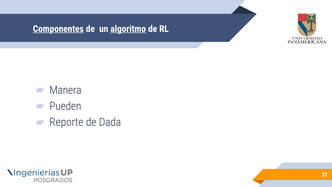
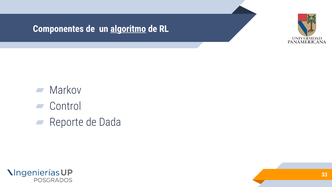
Componentes underline: present -> none
Manera: Manera -> Markov
Pueden: Pueden -> Control
